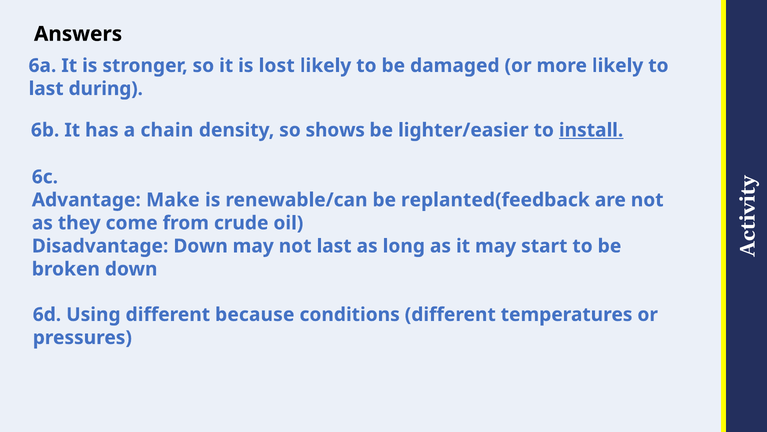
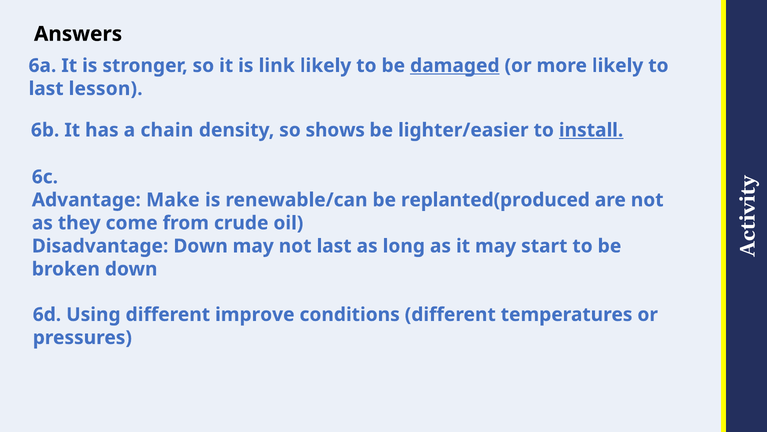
lost: lost -> link
damaged underline: none -> present
during: during -> lesson
replanted(feedback: replanted(feedback -> replanted(produced
because: because -> improve
